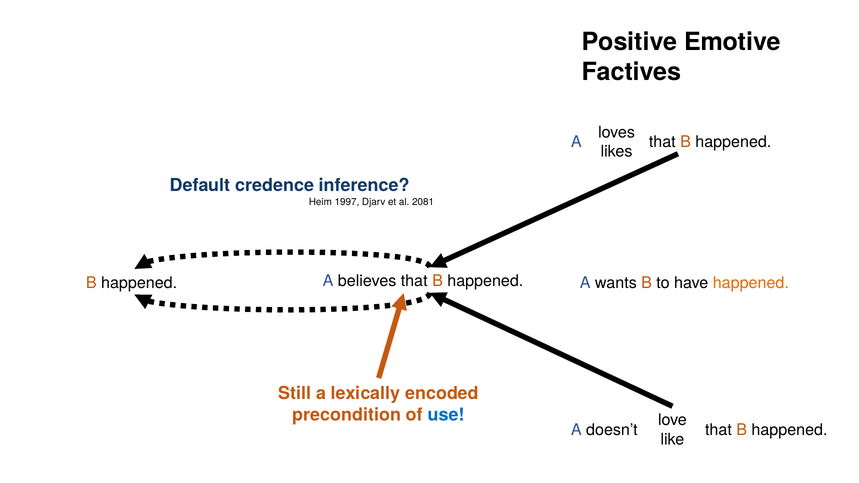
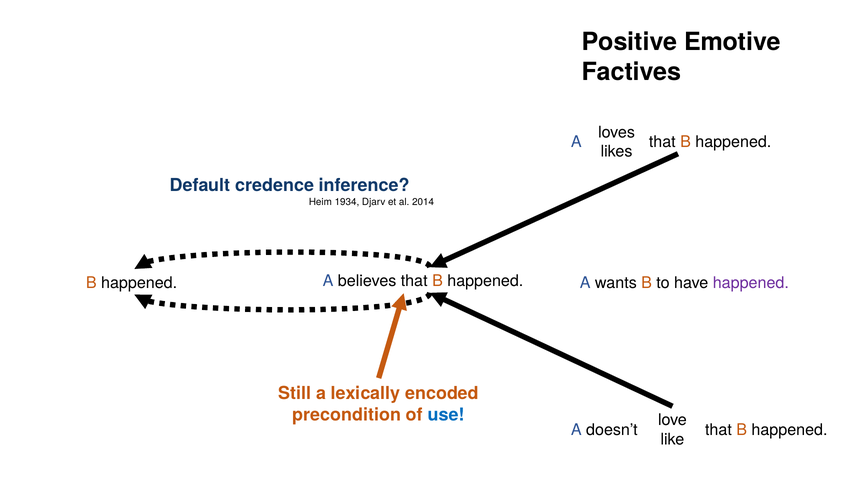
1997: 1997 -> 1934
2081: 2081 -> 2014
happened at (751, 283) colour: orange -> purple
